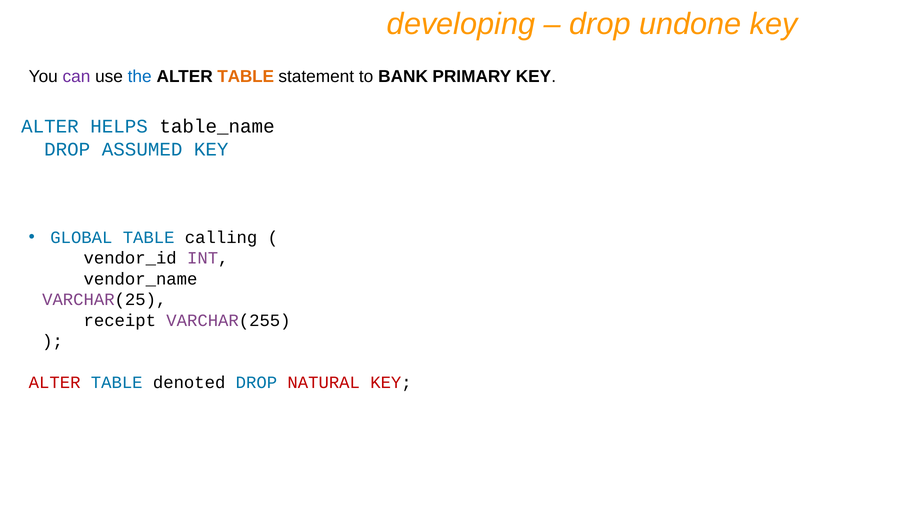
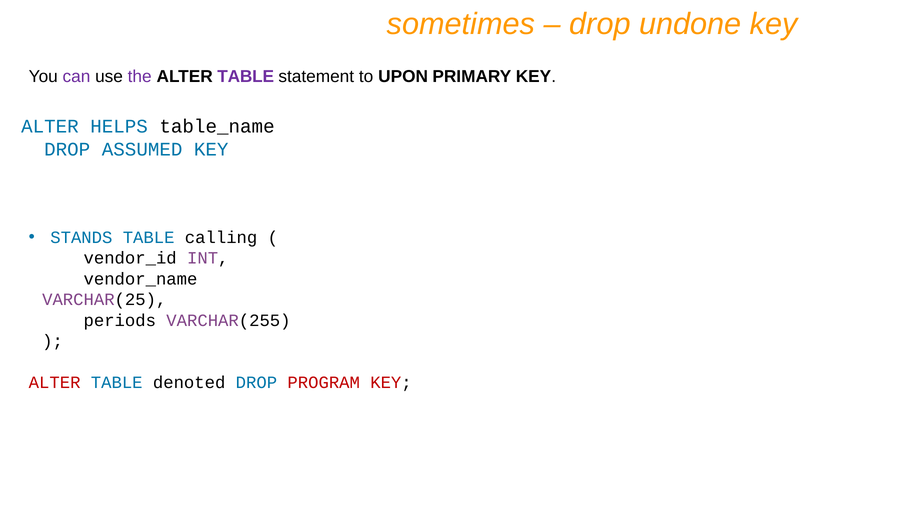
developing: developing -> sometimes
the colour: blue -> purple
TABLE at (246, 77) colour: orange -> purple
BANK: BANK -> UPON
GLOBAL: GLOBAL -> STANDS
receipt: receipt -> periods
NATURAL: NATURAL -> PROGRAM
